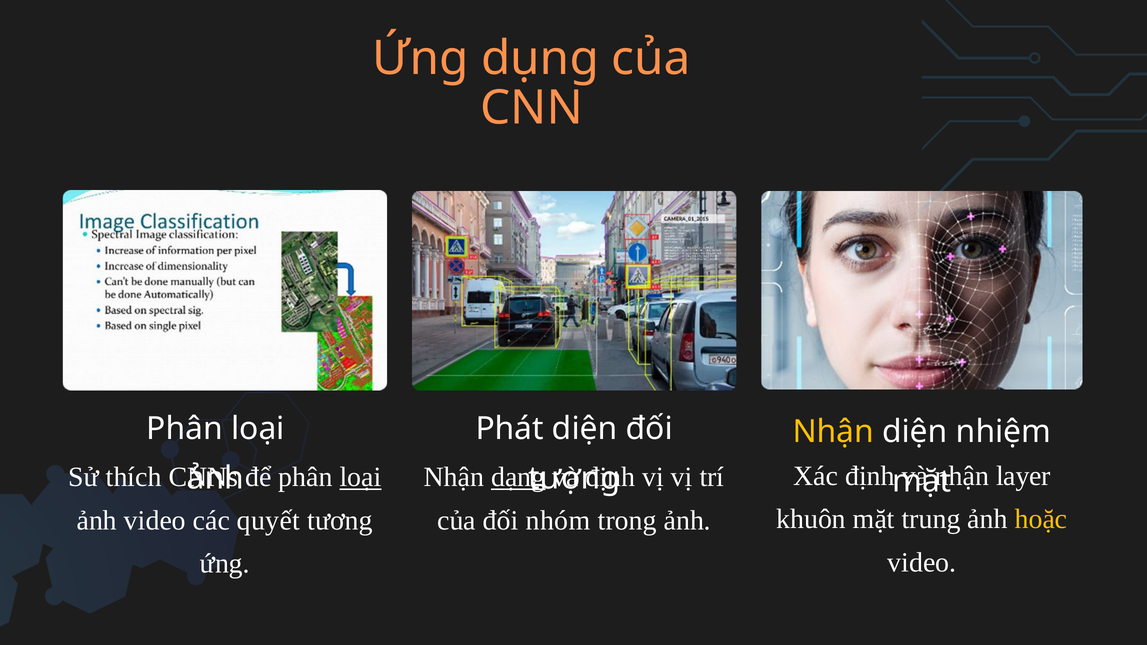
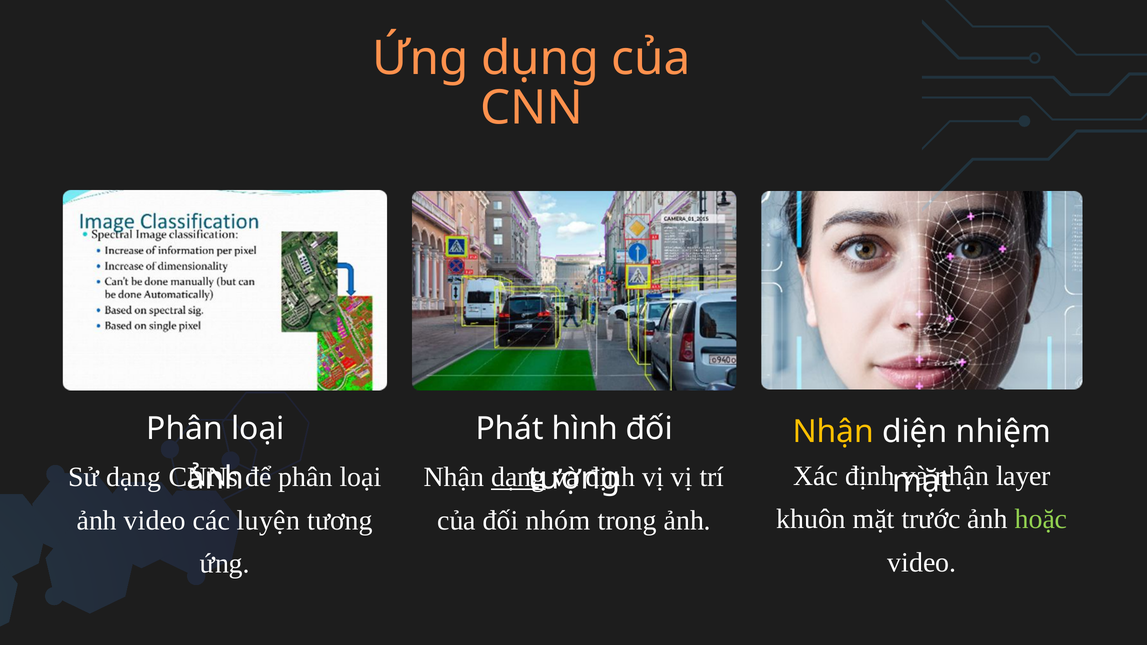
Phát diện: diện -> hình
Sử thích: thích -> dạng
loại underline: present -> none
trung: trung -> trước
hoặc colour: yellow -> light green
quyết: quyết -> luyện
